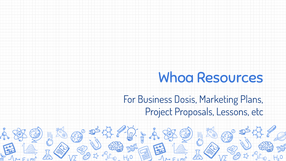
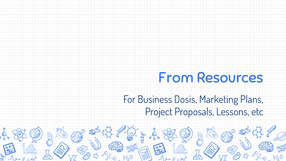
Whoa: Whoa -> From
